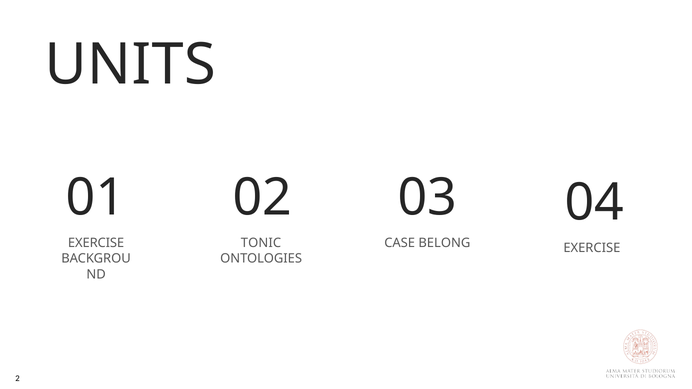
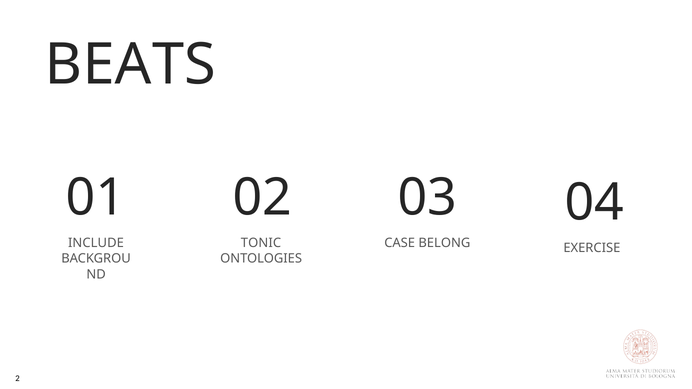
UNITS: UNITS -> BEATS
EXERCISE at (96, 243): EXERCISE -> INCLUDE
